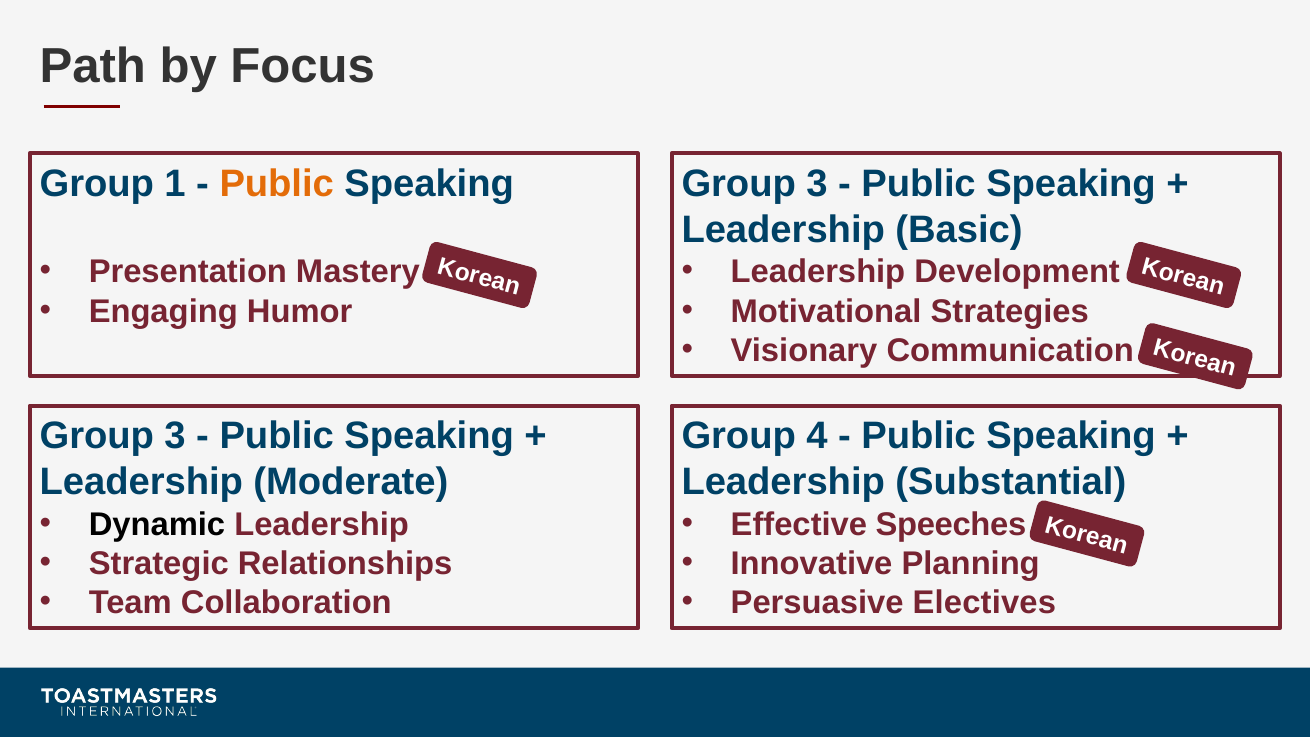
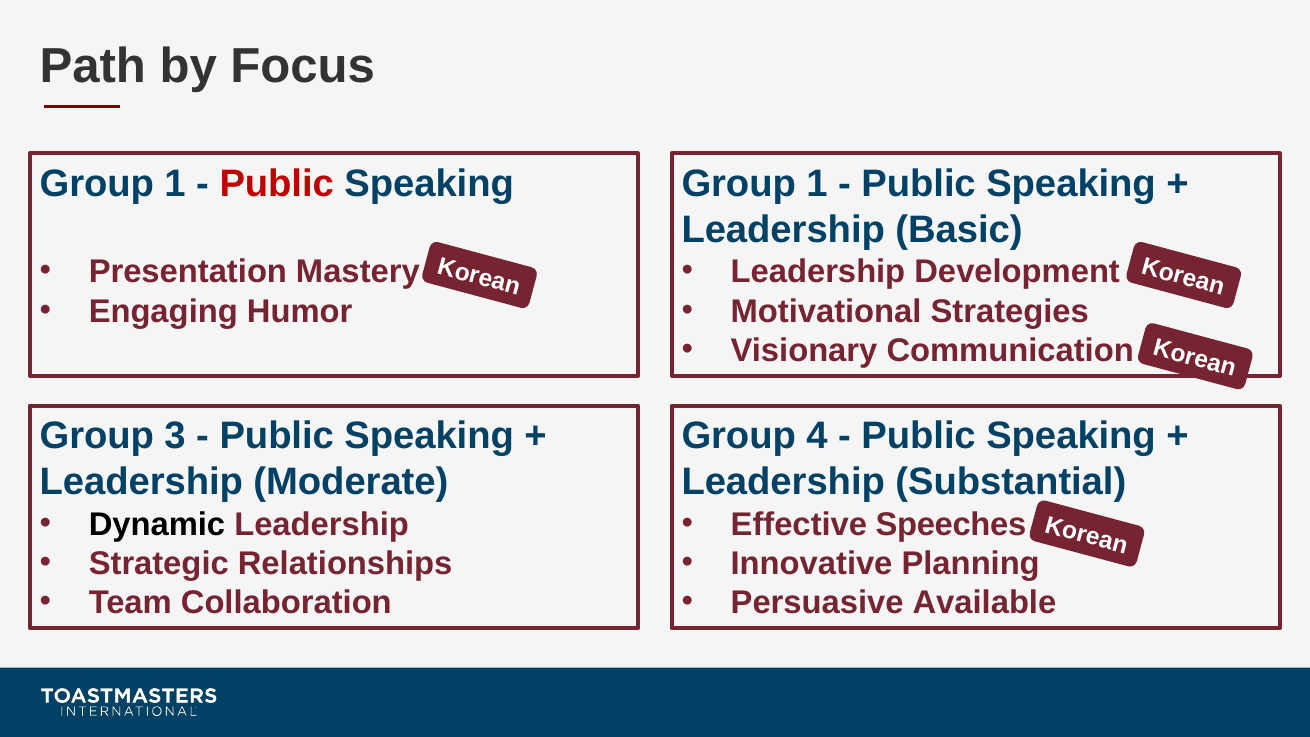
Public at (277, 184) colour: orange -> red
3 at (817, 184): 3 -> 1
Electives: Electives -> Available
